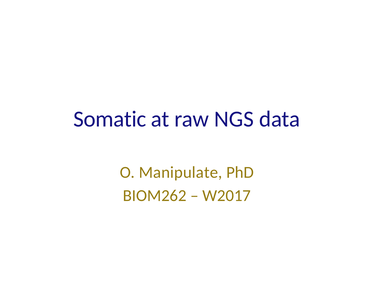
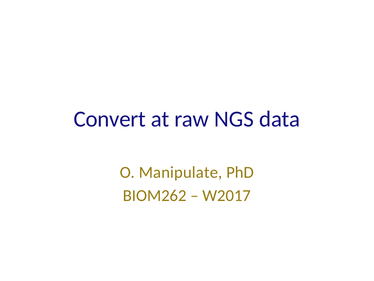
Somatic: Somatic -> Convert
